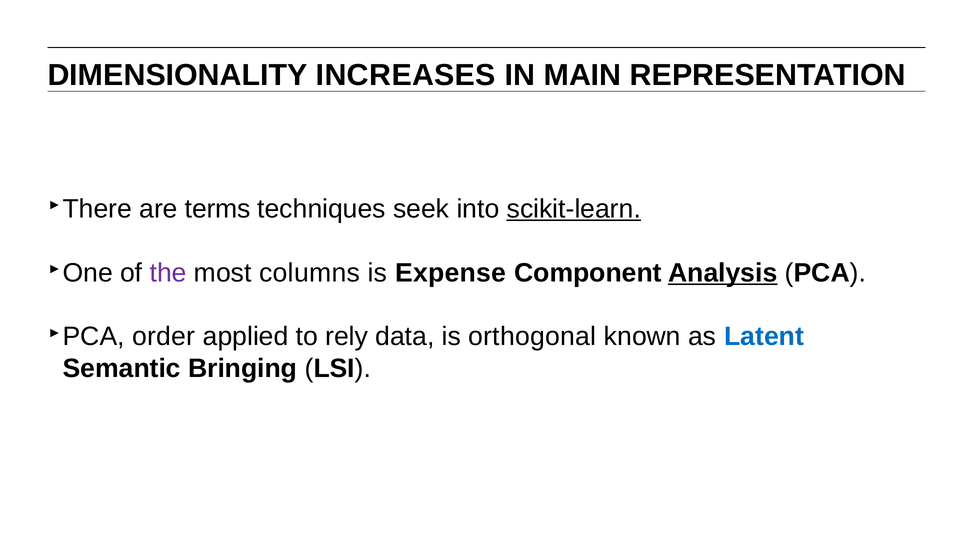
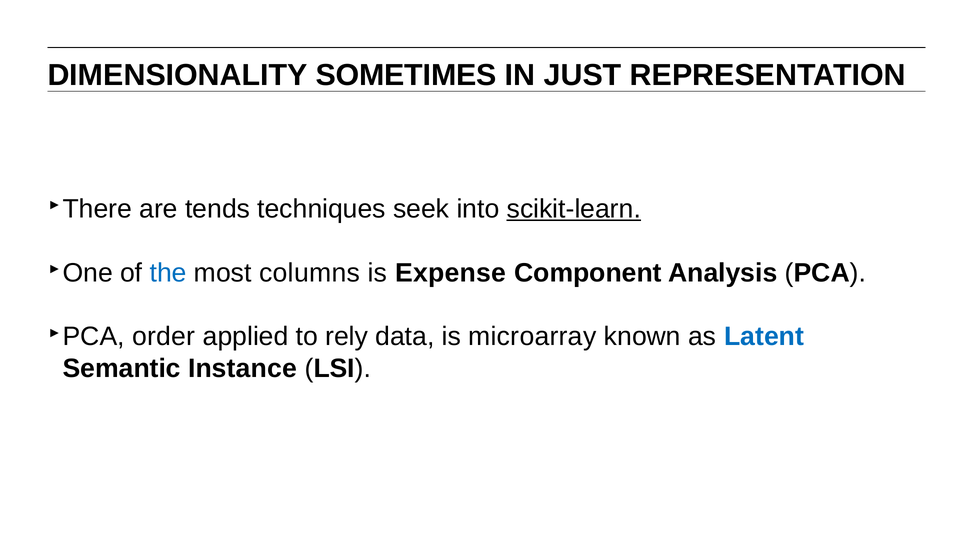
INCREASES: INCREASES -> SOMETIMES
MAIN: MAIN -> JUST
terms: terms -> tends
the colour: purple -> blue
Analysis underline: present -> none
orthogonal: orthogonal -> microarray
Bringing: Bringing -> Instance
